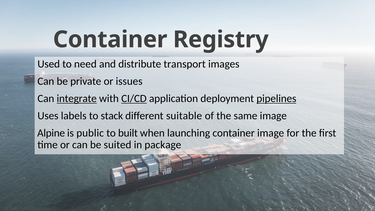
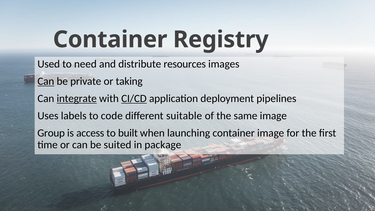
transport: transport -> resources
Can at (46, 81) underline: none -> present
issues: issues -> taking
pipelines underline: present -> none
stack: stack -> code
Alpine: Alpine -> Group
public: public -> access
